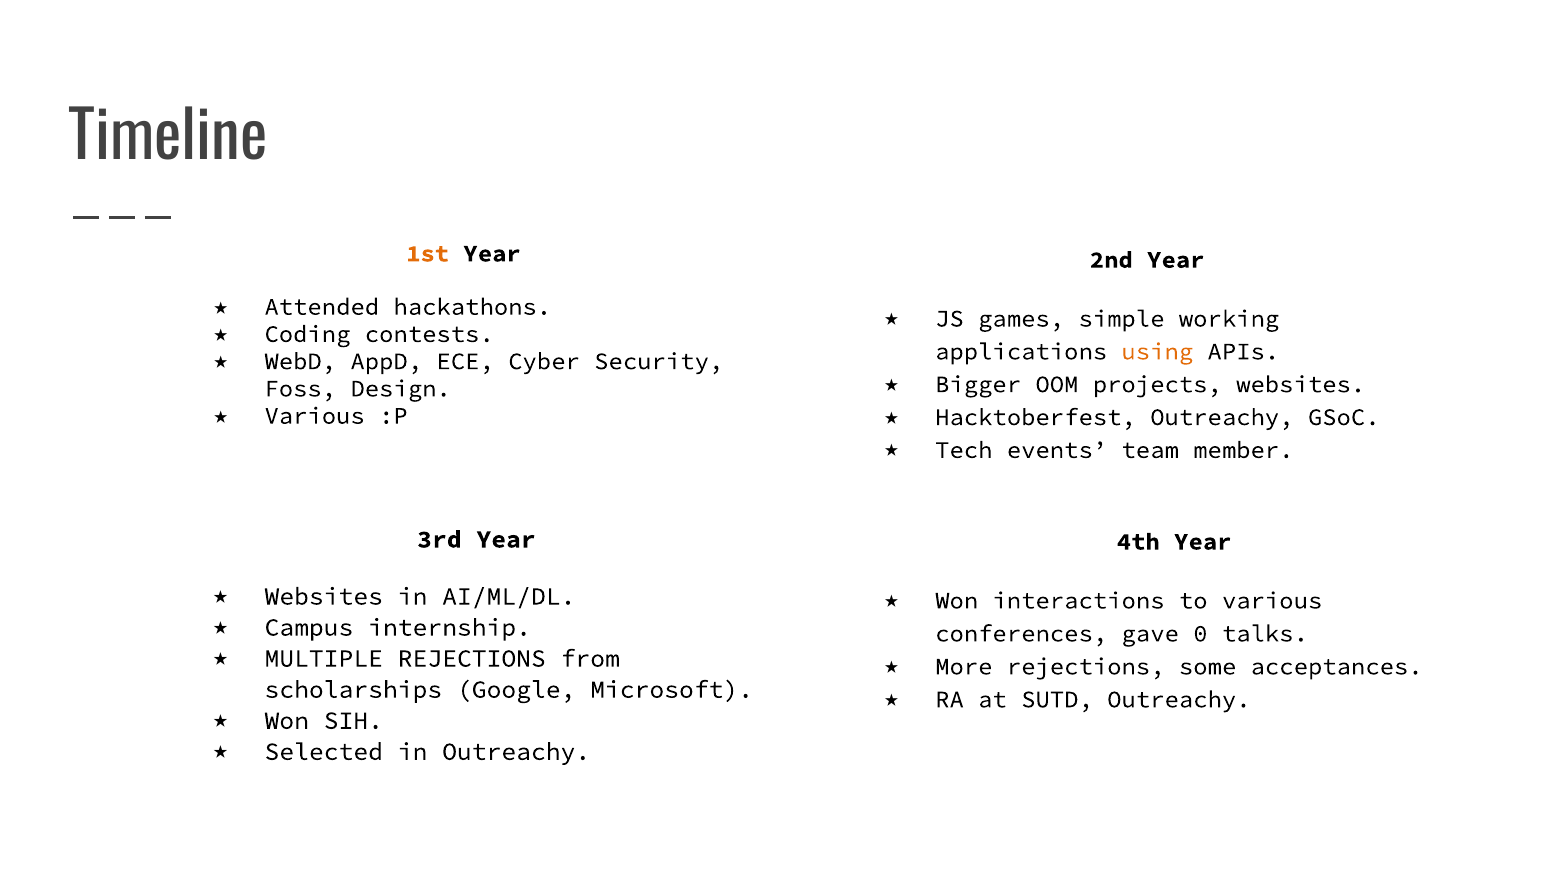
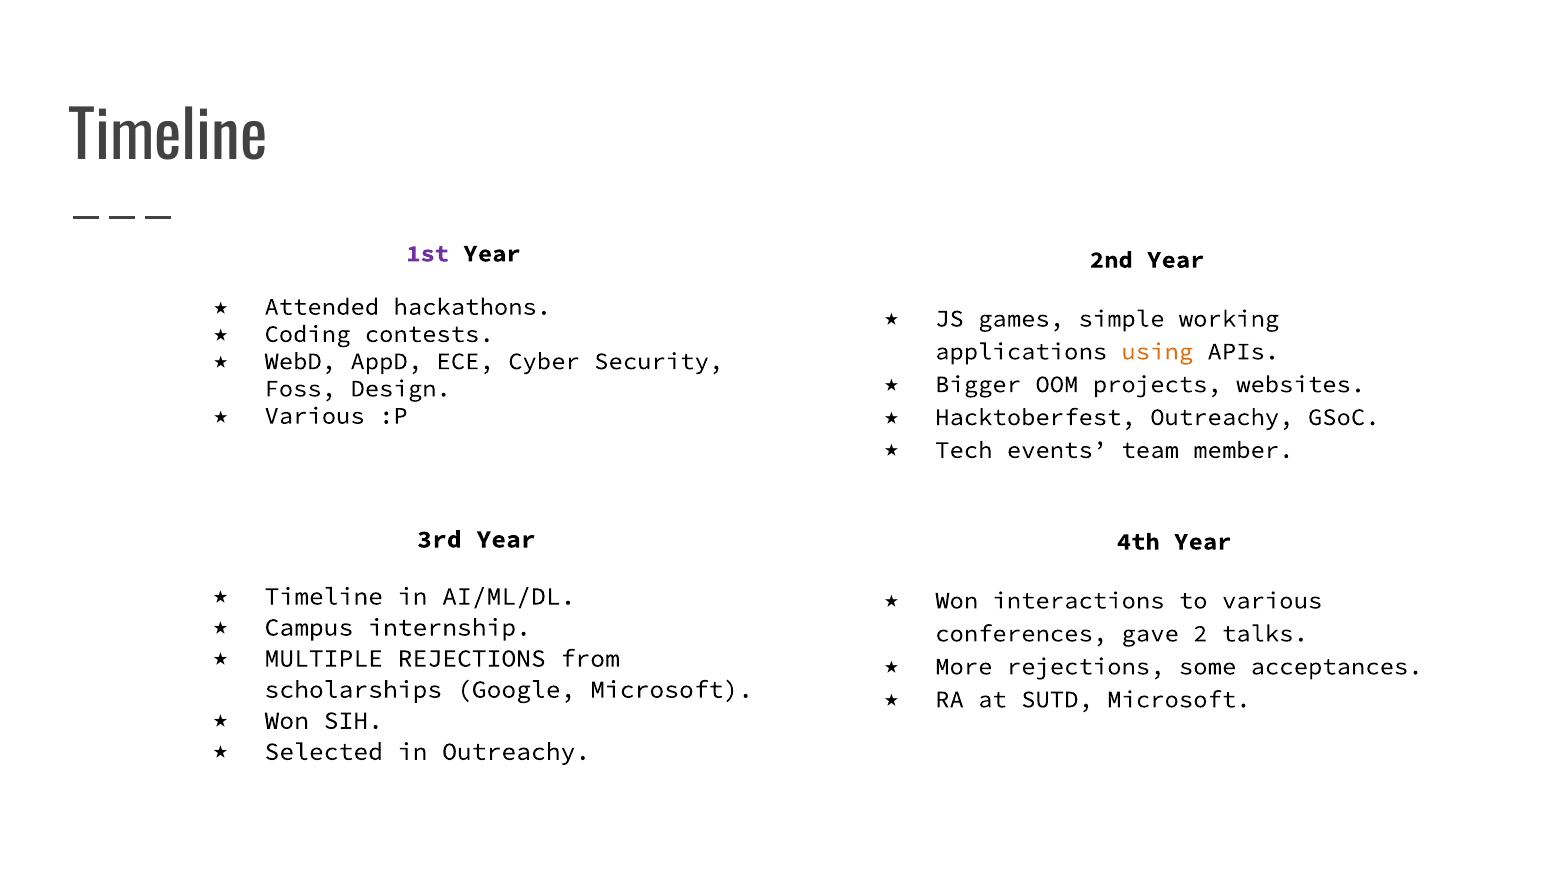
1st colour: orange -> purple
Websites at (324, 597): Websites -> Timeline
0: 0 -> 2
SUTD Outreachy: Outreachy -> Microsoft
